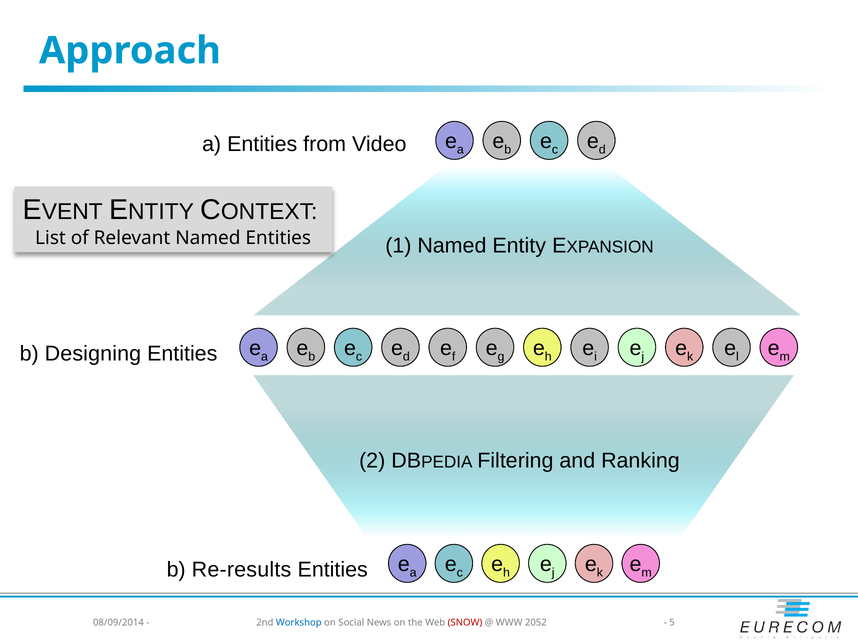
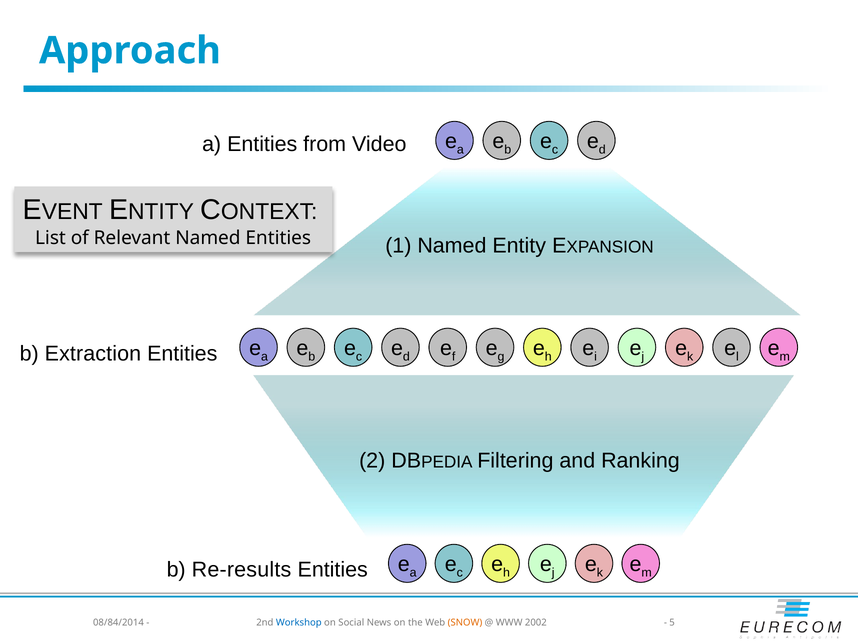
Designing: Designing -> Extraction
08/09/2014: 08/09/2014 -> 08/84/2014
SNOW colour: red -> orange
2052: 2052 -> 2002
